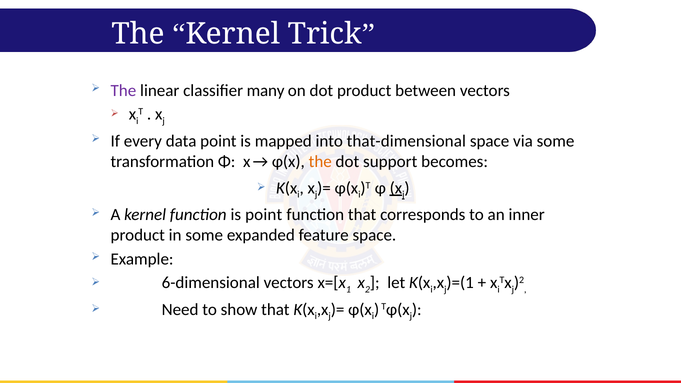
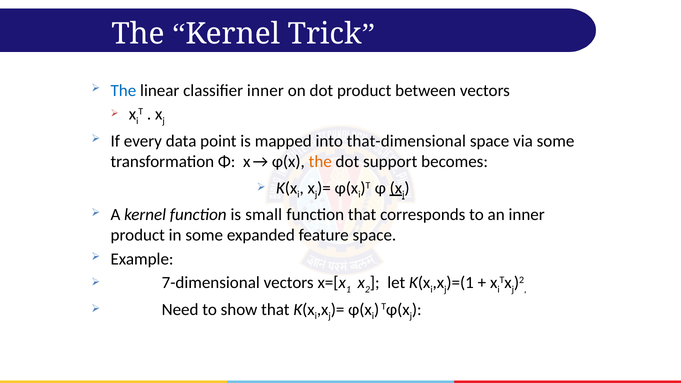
The at (123, 91) colour: purple -> blue
classifier many: many -> inner
is point: point -> small
6-dimensional: 6-dimensional -> 7-dimensional
